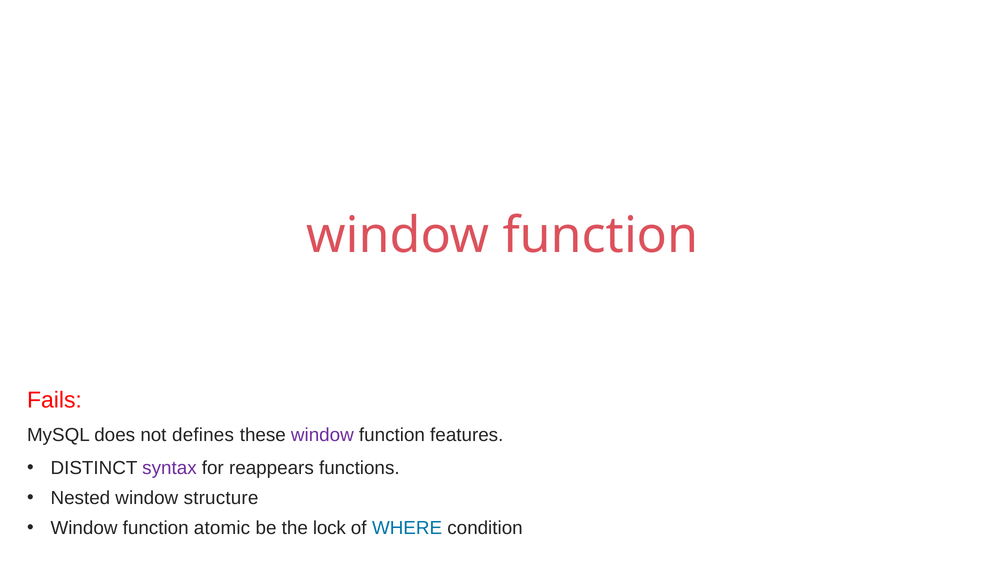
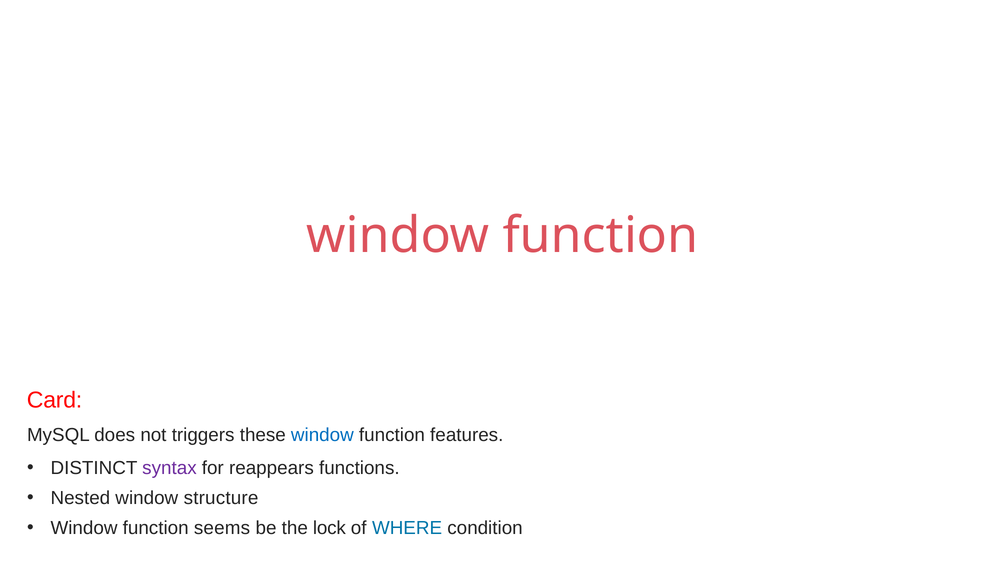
Fails: Fails -> Card
defines: defines -> triggers
window at (322, 435) colour: purple -> blue
atomic: atomic -> seems
